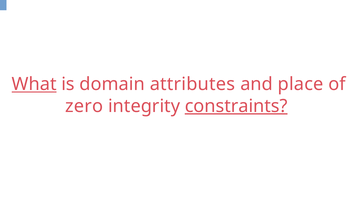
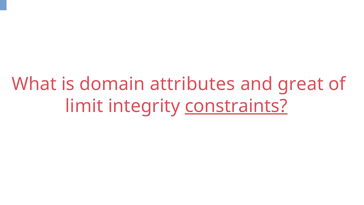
What underline: present -> none
place: place -> great
zero: zero -> limit
